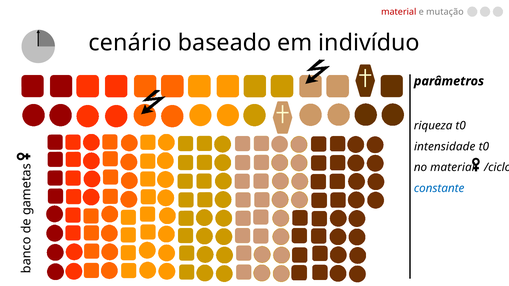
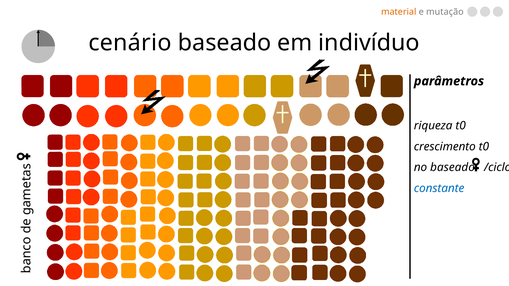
material at (399, 12) colour: red -> orange
intensidade: intensidade -> crescimento
no material: material -> baseado
